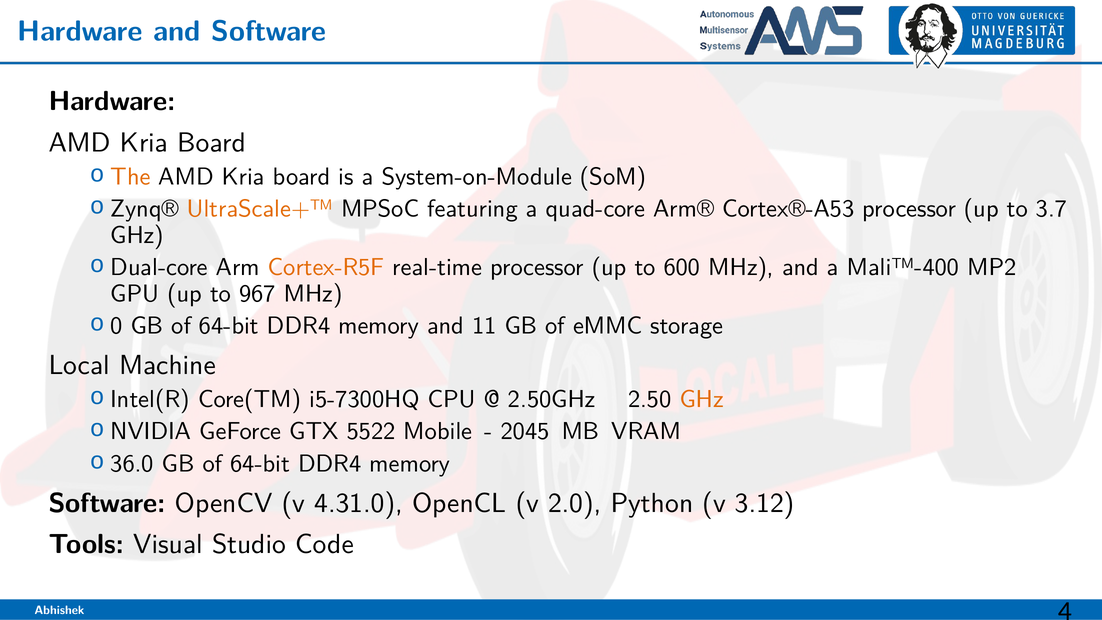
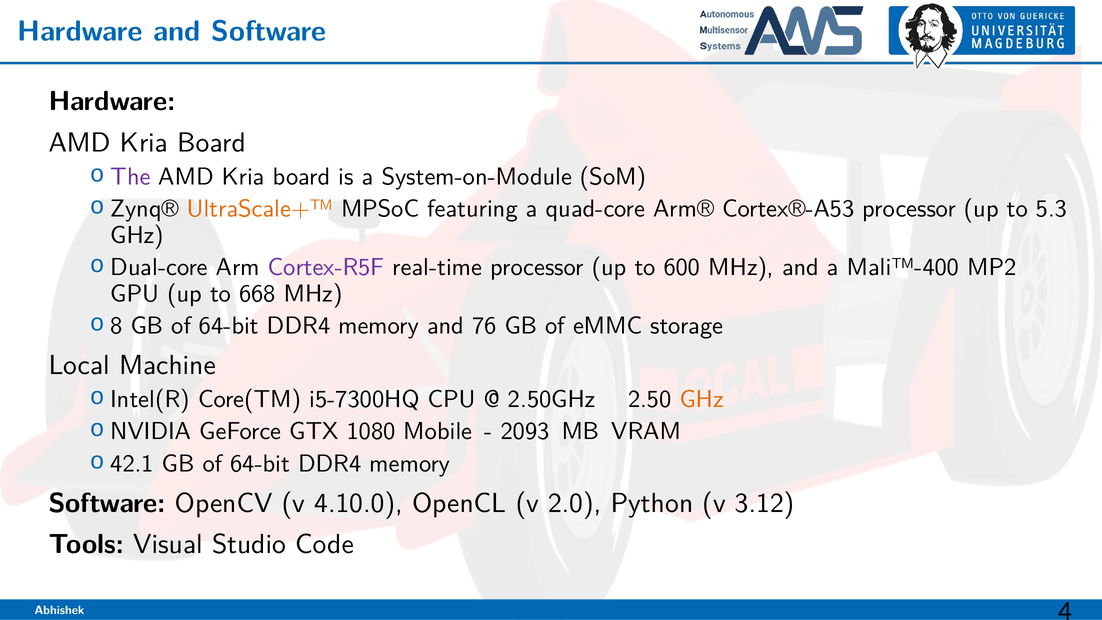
The colour: orange -> purple
3.7: 3.7 -> 5.3
Cortex-R5F colour: orange -> purple
967: 967 -> 668
0: 0 -> 8
11: 11 -> 76
5522: 5522 -> 1080
2045: 2045 -> 2093
36.0: 36.0 -> 42.1
4.31.0: 4.31.0 -> 4.10.0
